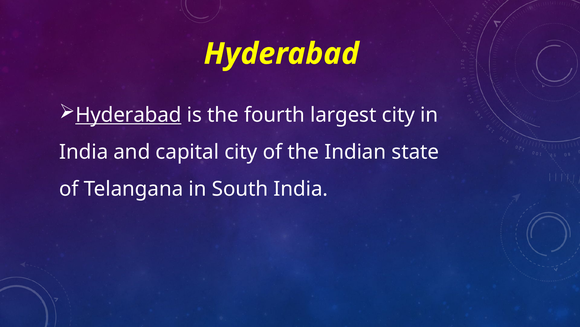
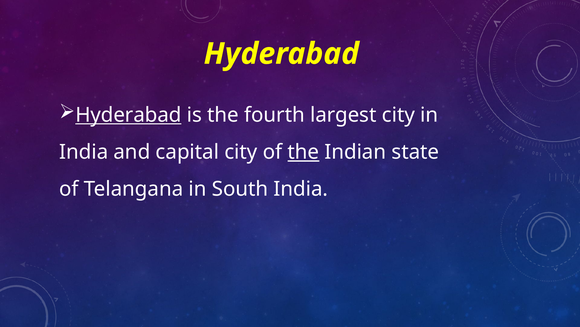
the at (303, 152) underline: none -> present
